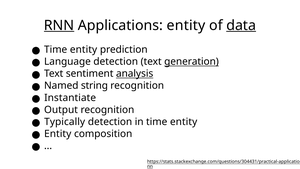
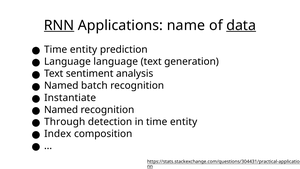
Applications entity: entity -> name
Language detection: detection -> language
generation underline: present -> none
analysis underline: present -> none
string: string -> batch
Output at (61, 110): Output -> Named
Typically: Typically -> Through
Entity at (58, 134): Entity -> Index
